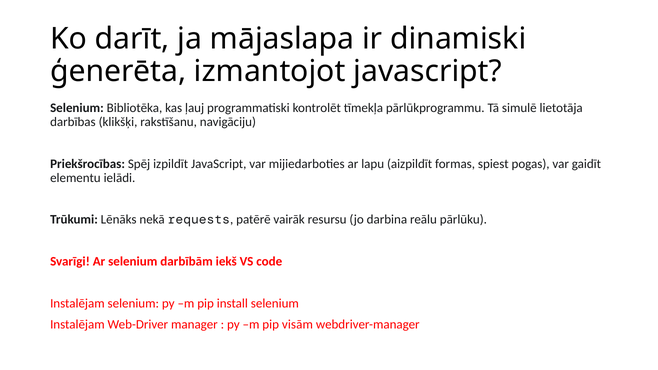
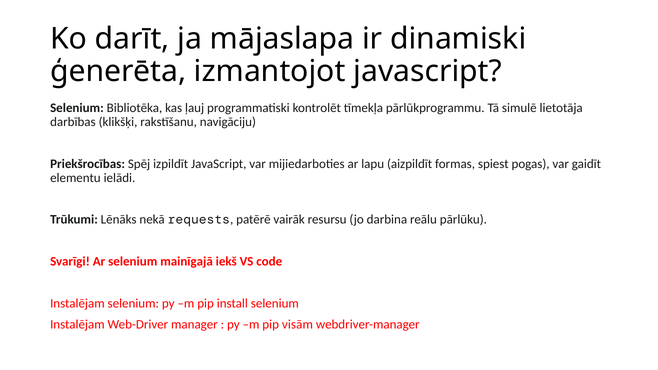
darbībām: darbībām -> mainīgajā
